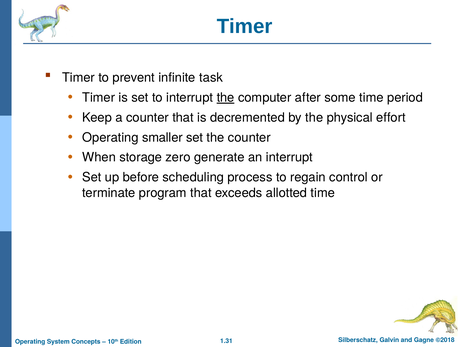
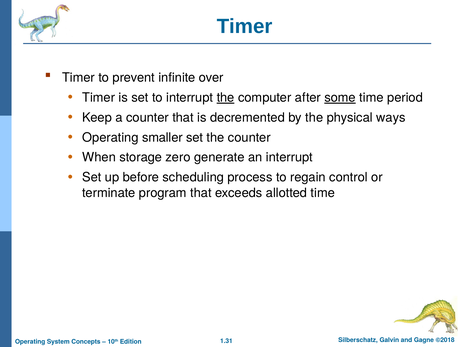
task: task -> over
some underline: none -> present
effort: effort -> ways
